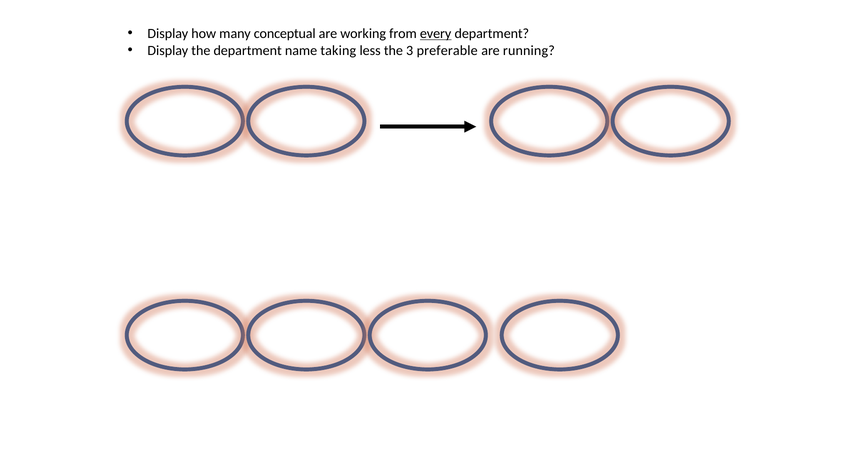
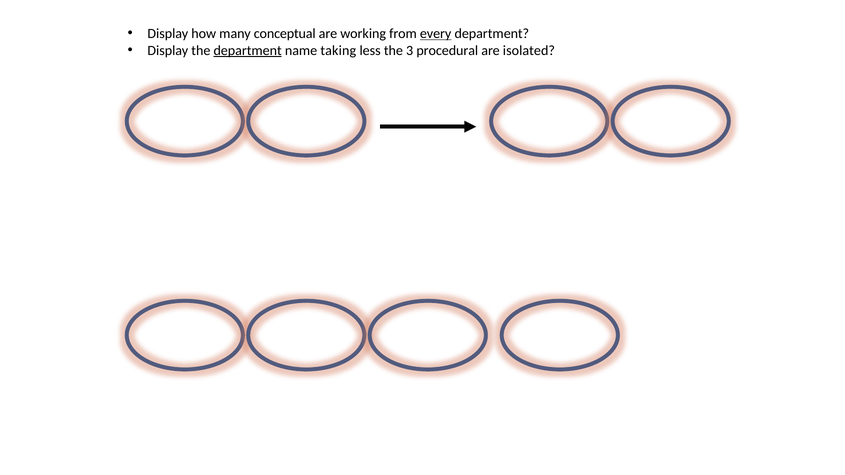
department at (248, 51) underline: none -> present
preferable: preferable -> procedural
running: running -> isolated
